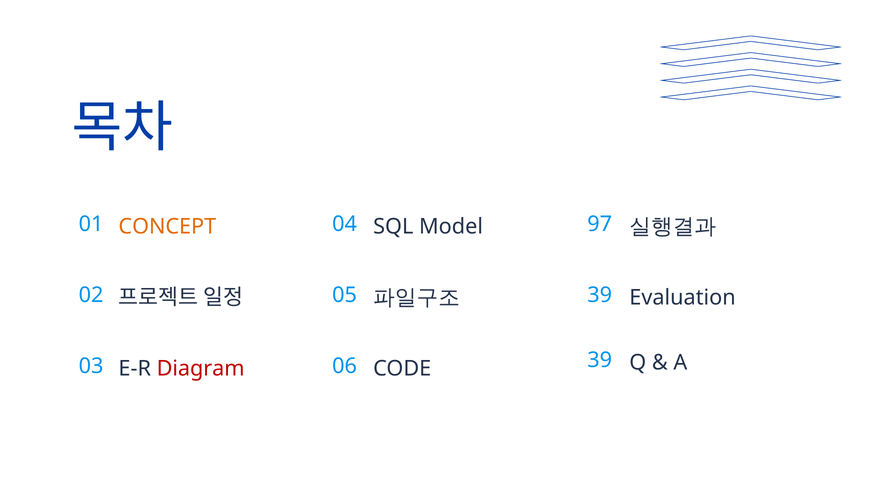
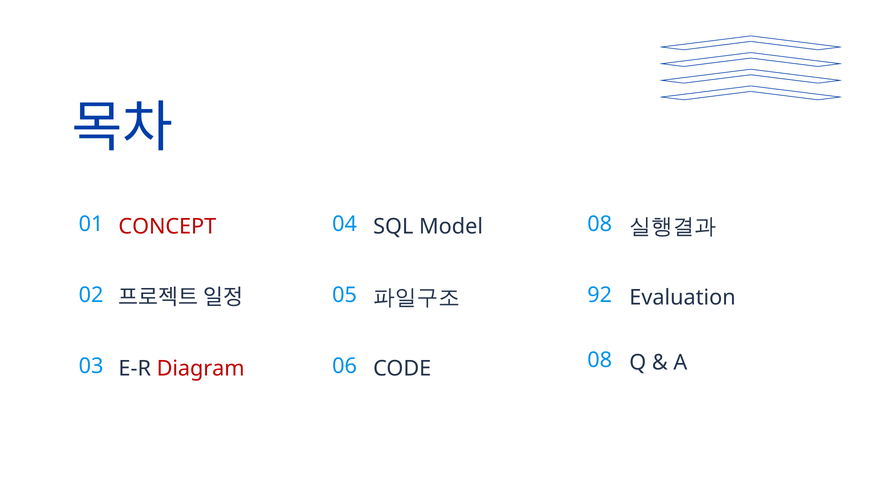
04 97: 97 -> 08
CONCEPT colour: orange -> red
05 39: 39 -> 92
CODE 39: 39 -> 08
